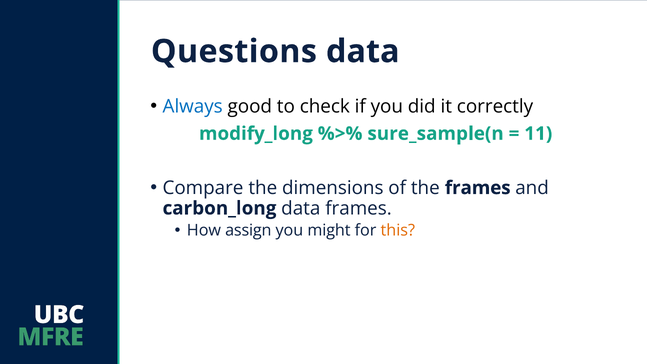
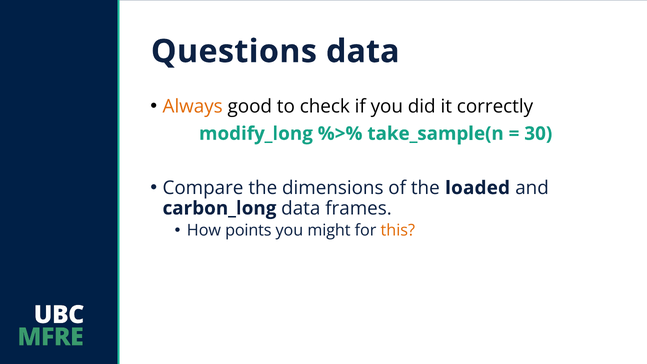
Always colour: blue -> orange
sure_sample(n: sure_sample(n -> take_sample(n
11: 11 -> 30
the frames: frames -> loaded
assign: assign -> points
